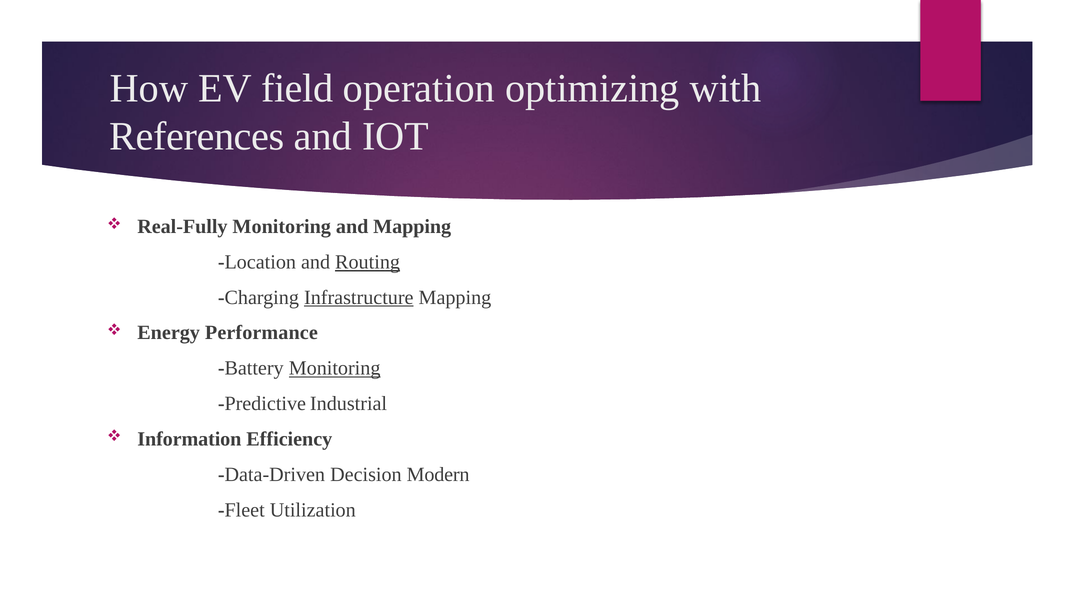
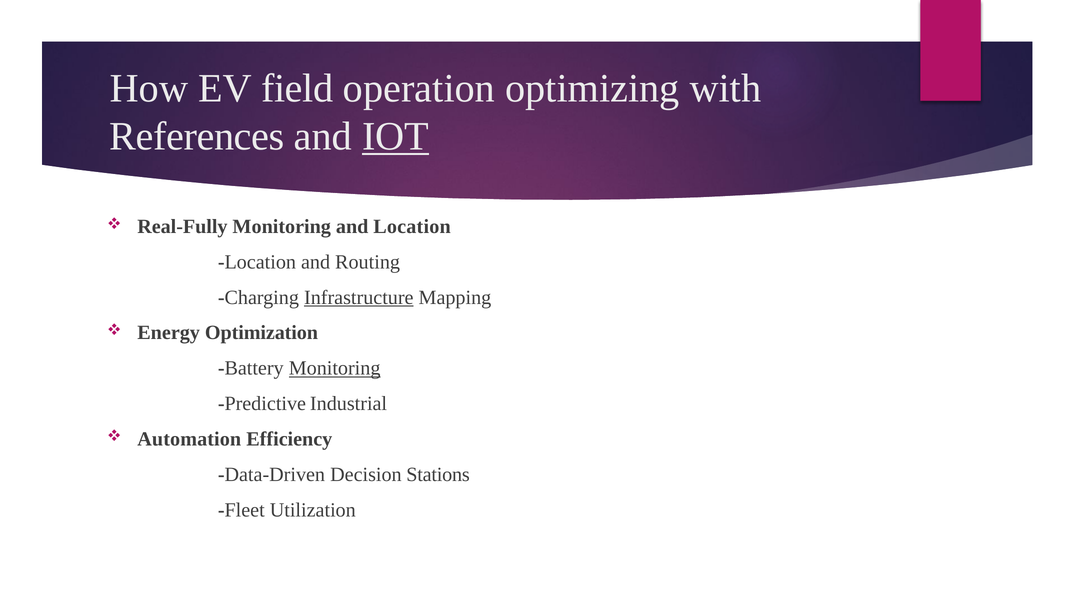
IOT underline: none -> present
and Mapping: Mapping -> Location
Routing underline: present -> none
Performance: Performance -> Optimization
Information: Information -> Automation
Modern: Modern -> Stations
